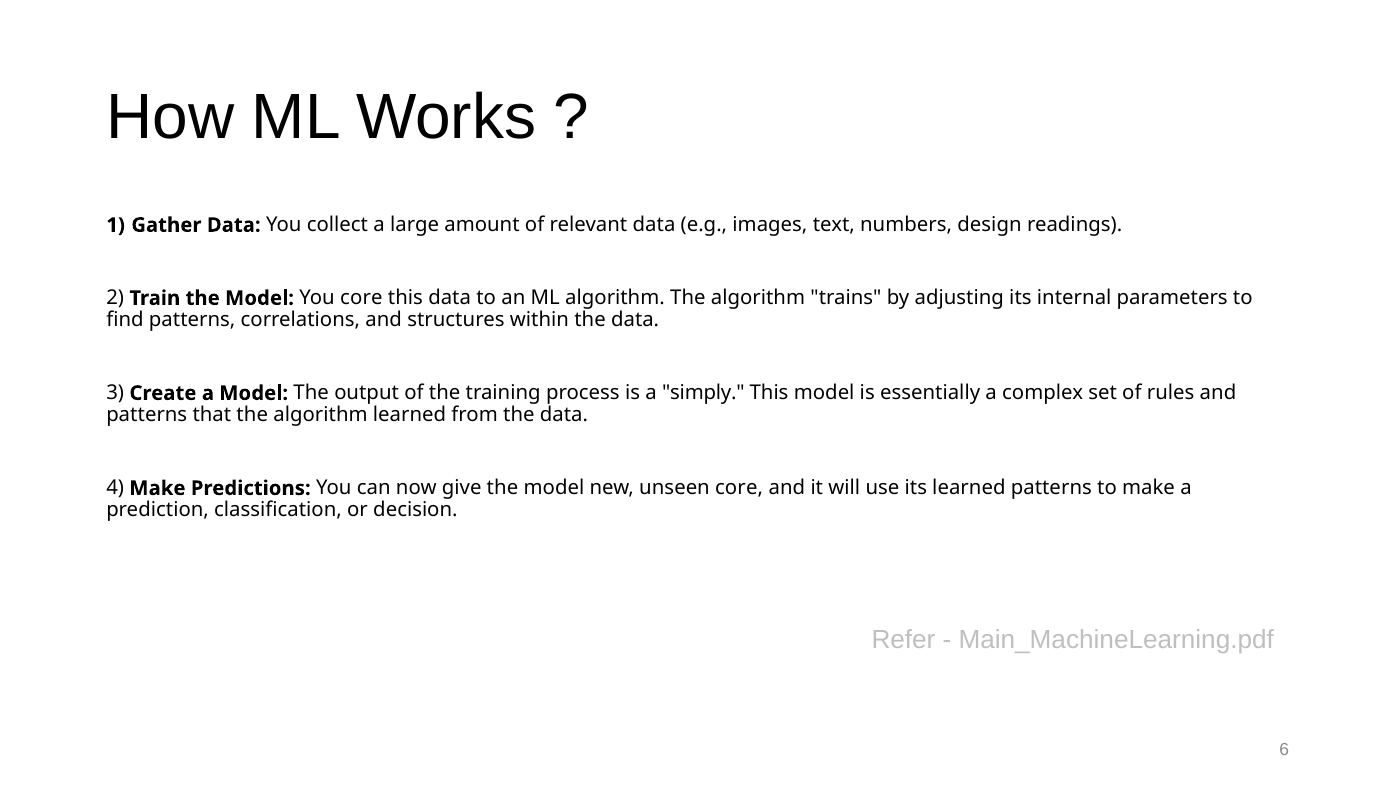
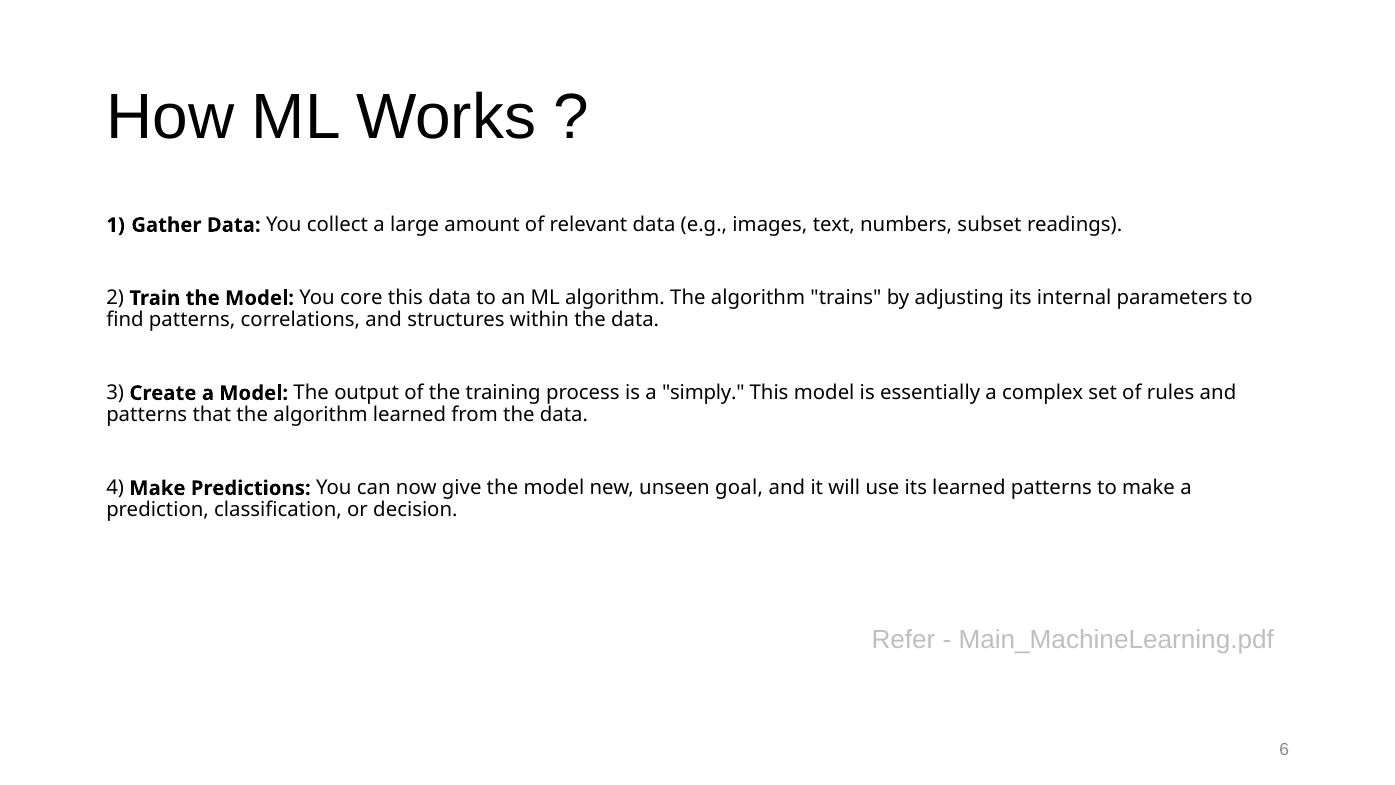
design: design -> subset
unseen core: core -> goal
